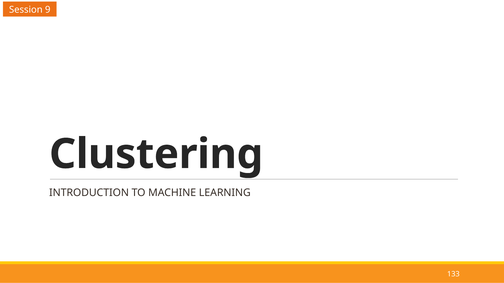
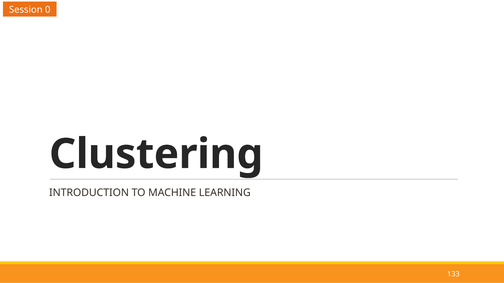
9: 9 -> 0
